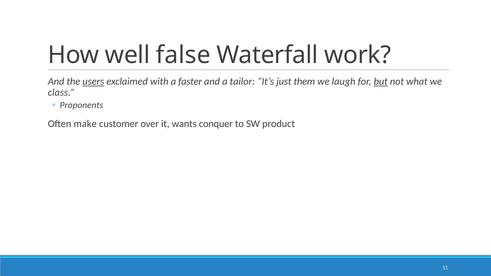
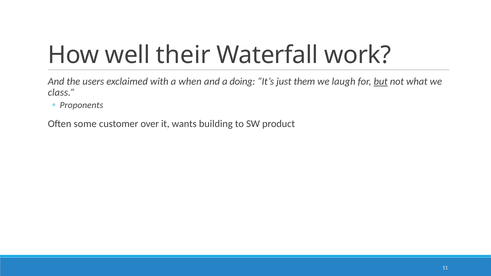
false: false -> their
users underline: present -> none
faster: faster -> when
tailor: tailor -> doing
make: make -> some
conquer: conquer -> building
